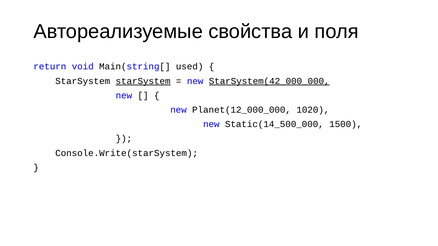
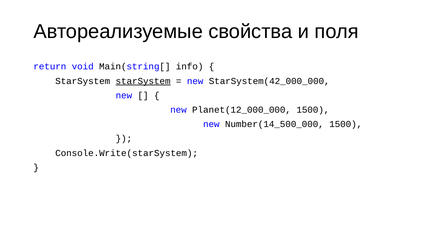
used: used -> info
StarSystem(42_000_000 underline: present -> none
Planet(12_000_000 1020: 1020 -> 1500
Static(14_500_000: Static(14_500_000 -> Number(14_500_000
